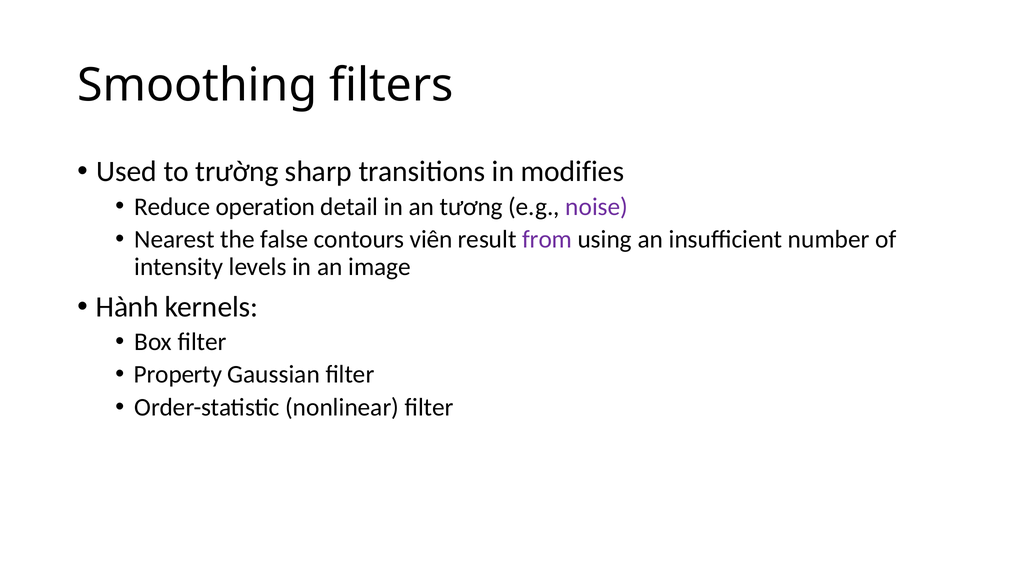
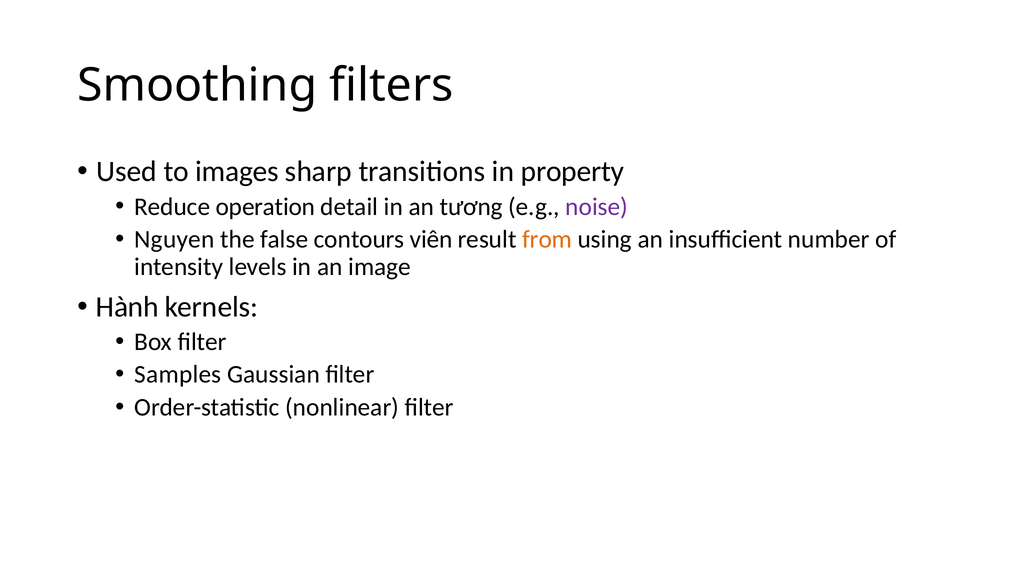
trường: trường -> images
modifies: modifies -> property
Nearest: Nearest -> Nguyen
from colour: purple -> orange
Property: Property -> Samples
